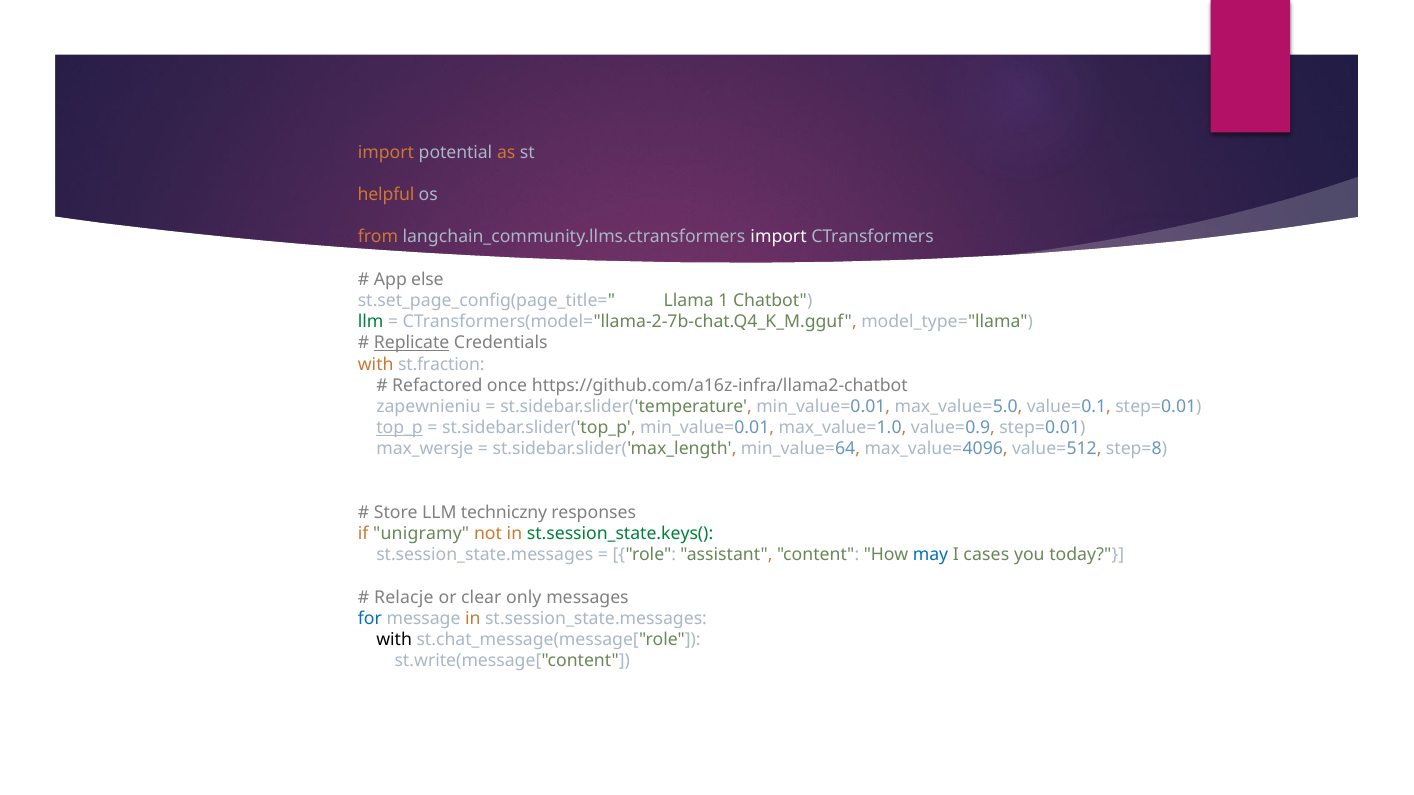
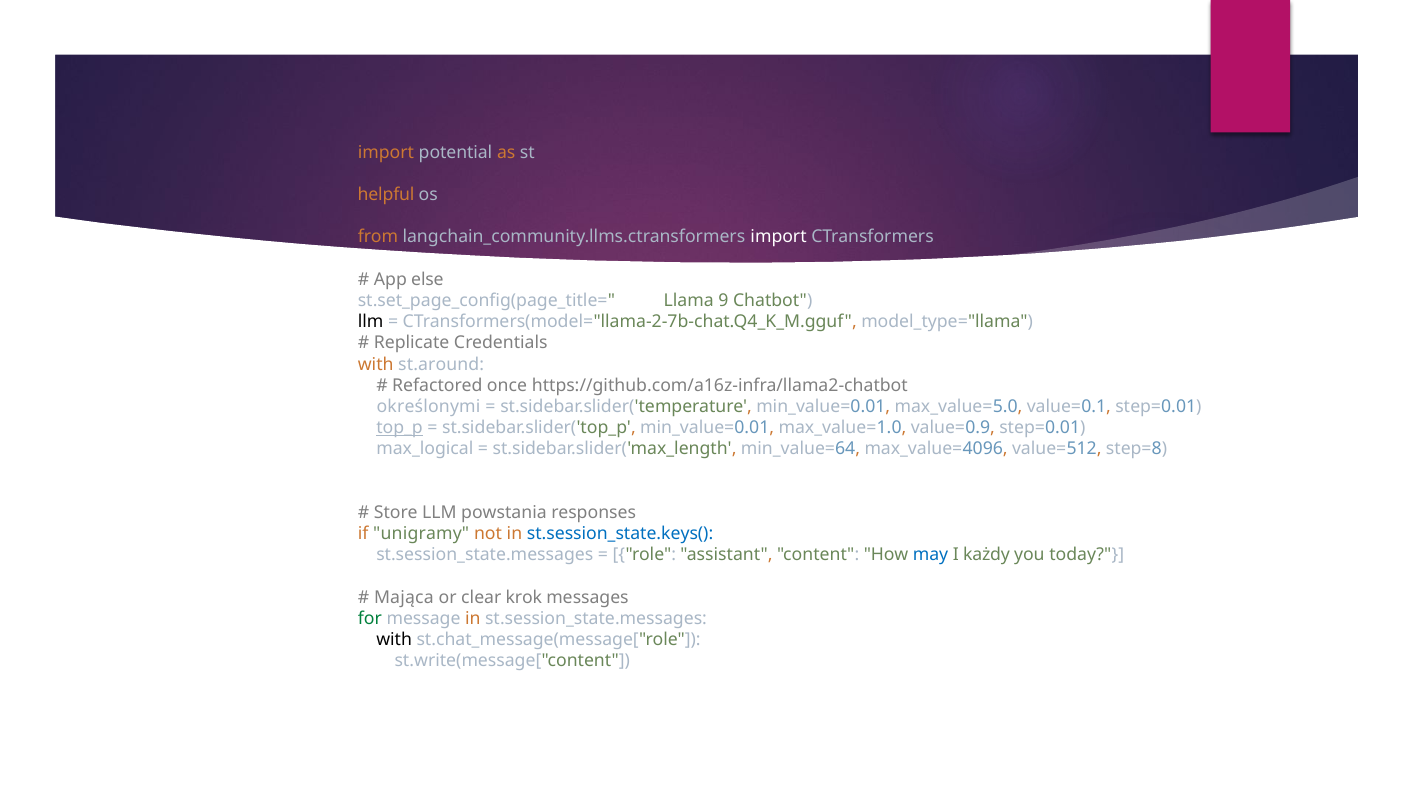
1: 1 -> 9
llm at (371, 322) colour: green -> black
Replicate underline: present -> none
st.fraction: st.fraction -> st.around
zapewnieniu: zapewnieniu -> określonymi
max_wersje: max_wersje -> max_logical
techniczny: techniczny -> powstania
st.session_state.keys( colour: green -> blue
cases: cases -> każdy
Relacje: Relacje -> Mająca
only: only -> krok
for colour: blue -> green
